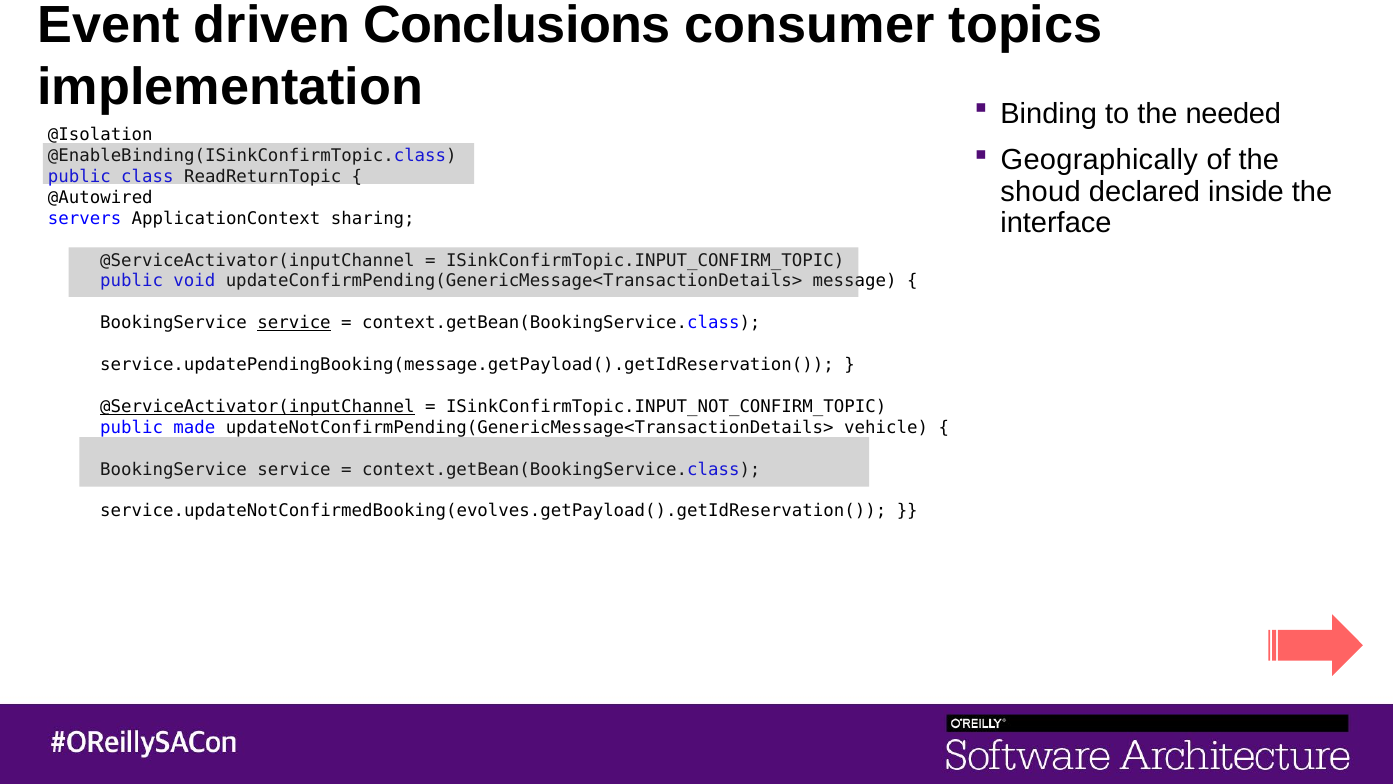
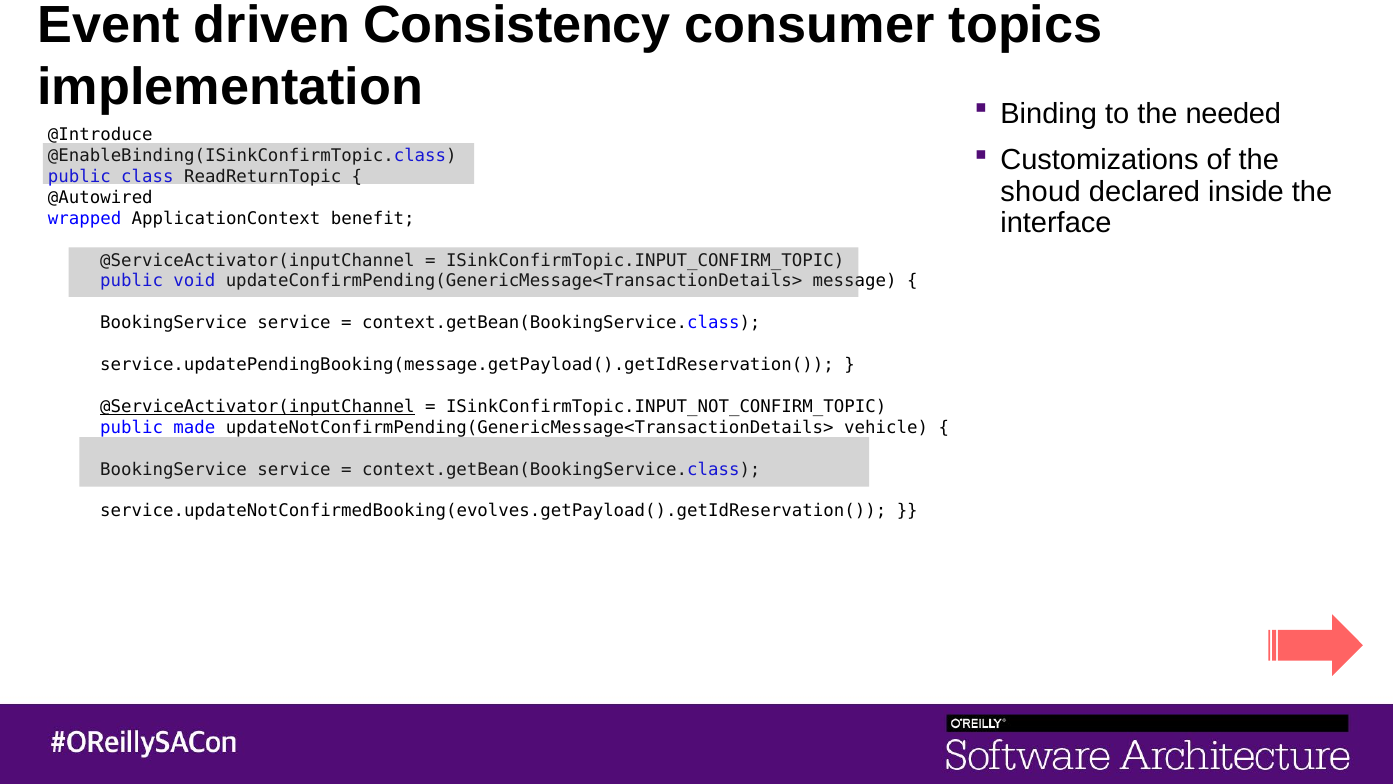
Conclusions: Conclusions -> Consistency
@Isolation: @Isolation -> @Introduce
Geographically: Geographically -> Customizations
servers: servers -> wrapped
sharing: sharing -> benefit
service at (294, 323) underline: present -> none
